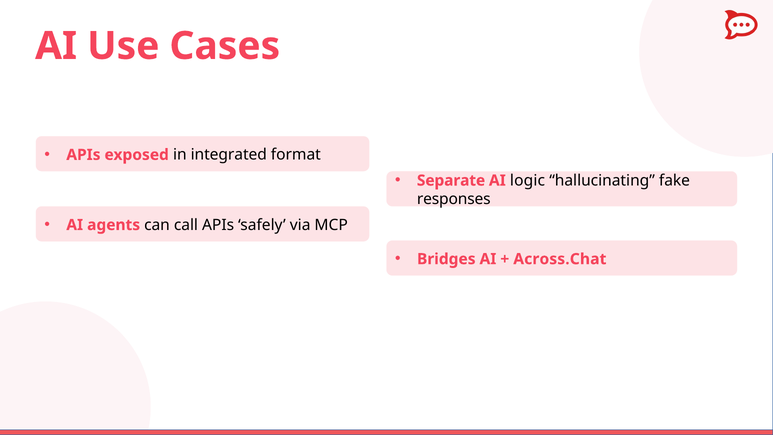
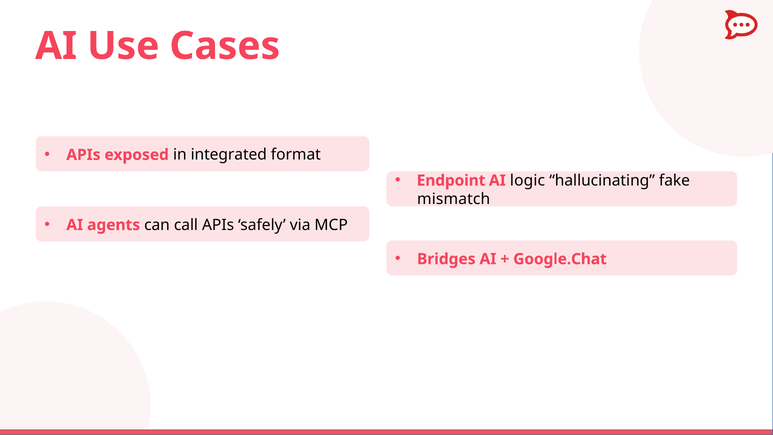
Separate: Separate -> Endpoint
responses: responses -> mismatch
Across.Chat: Across.Chat -> Google.Chat
